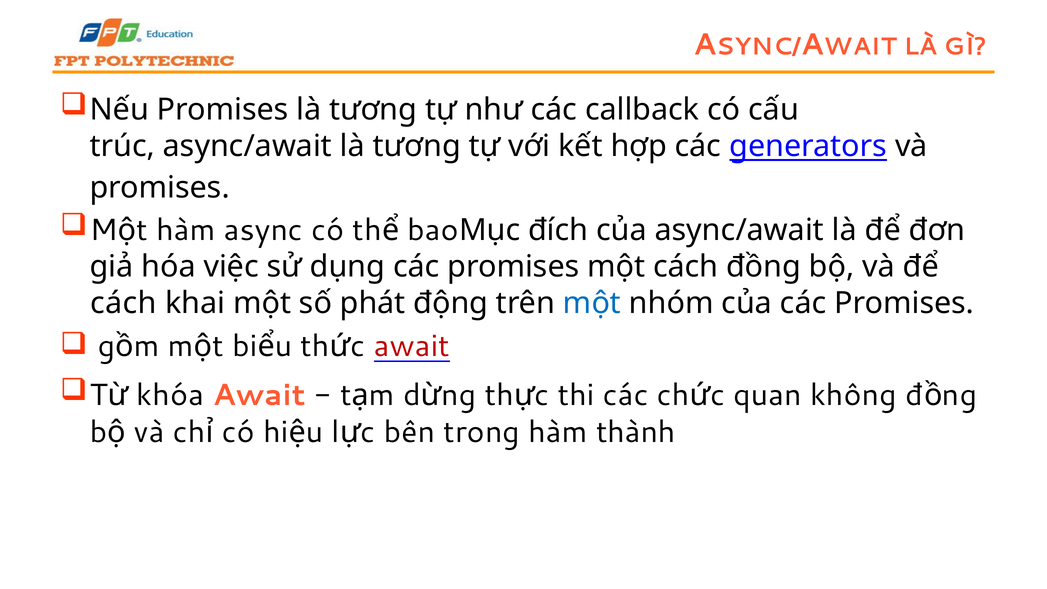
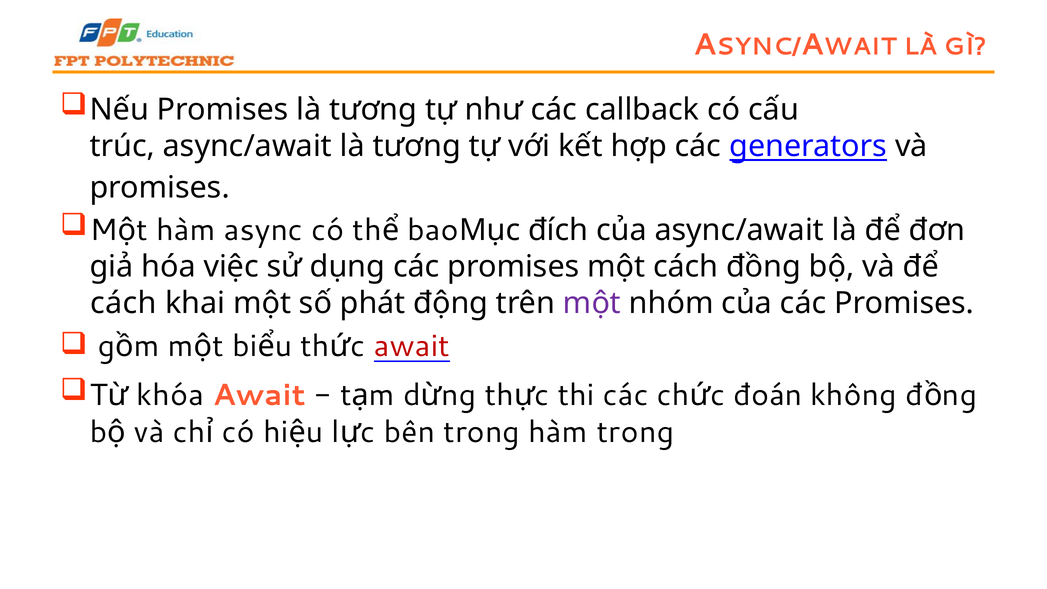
một at (592, 303) colour: blue -> purple
quan: quan -> đoán
hàm thành: thành -> trong
